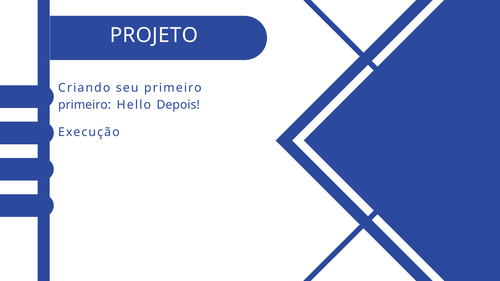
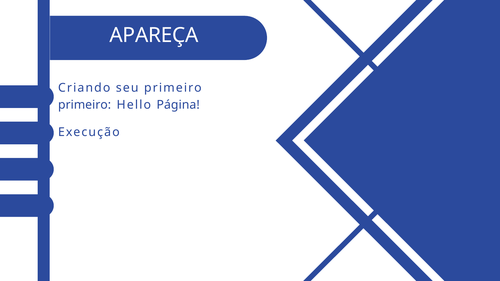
PROJETO: PROJETO -> APAREÇA
Depois: Depois -> Página
